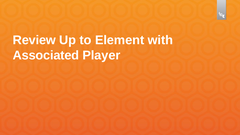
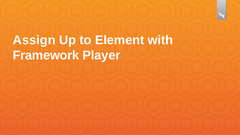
Review: Review -> Assign
Associated: Associated -> Framework
